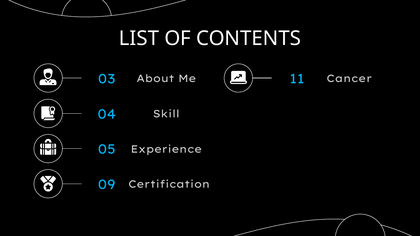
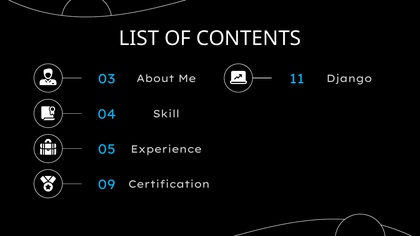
Cancer: Cancer -> Django
